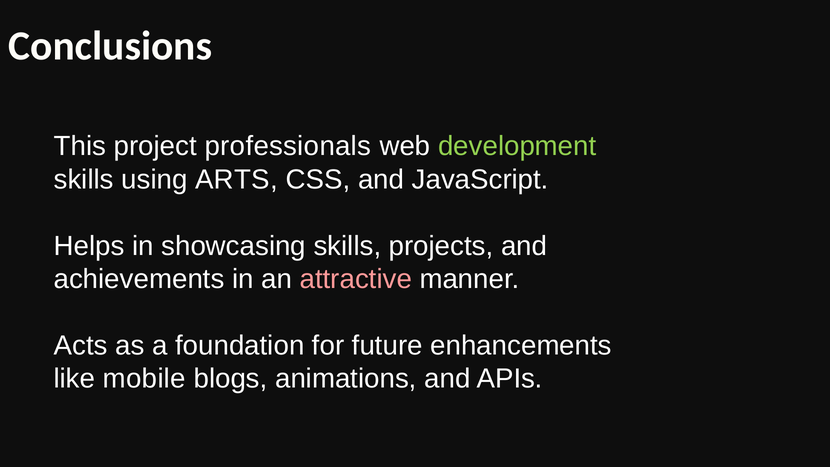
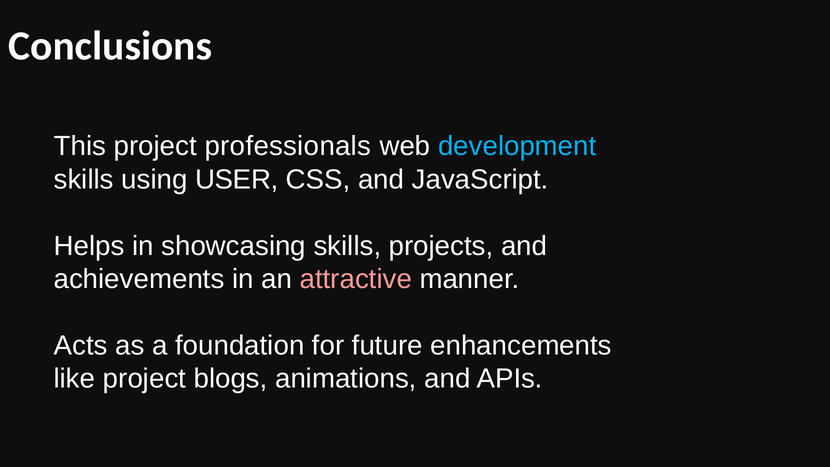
development colour: light green -> light blue
ARTS: ARTS -> USER
like mobile: mobile -> project
